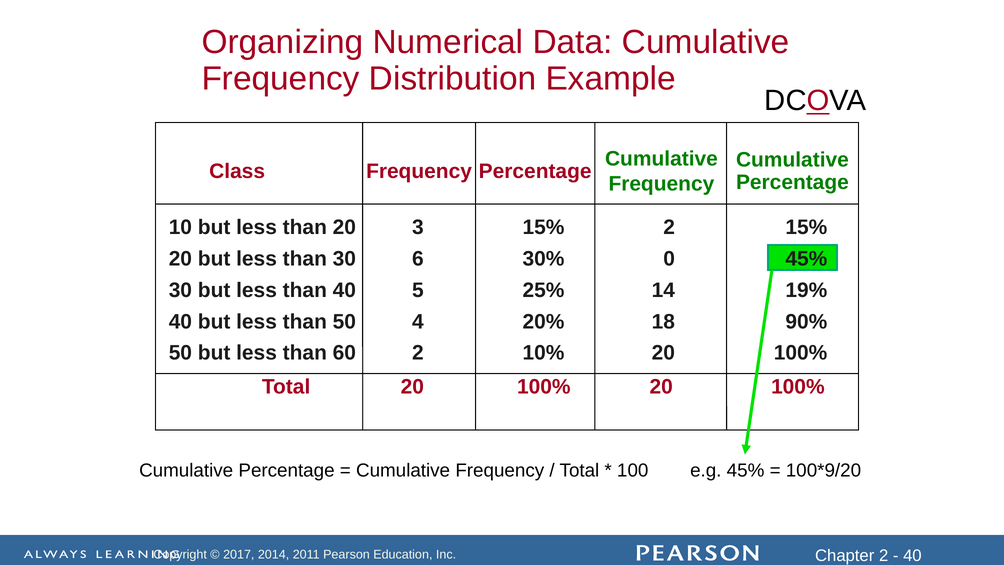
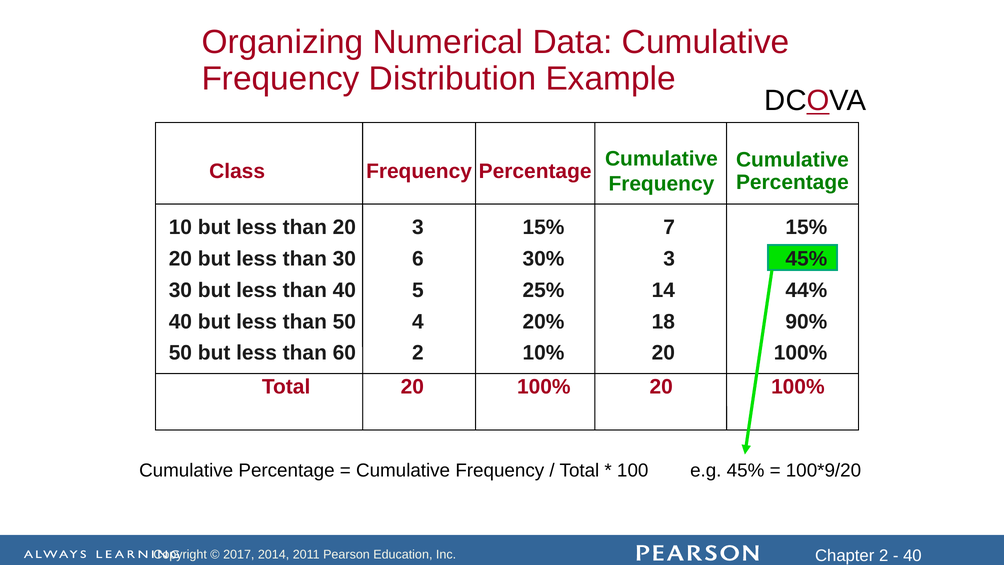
15% 2: 2 -> 7
30% 0: 0 -> 3
19%: 19% -> 44%
